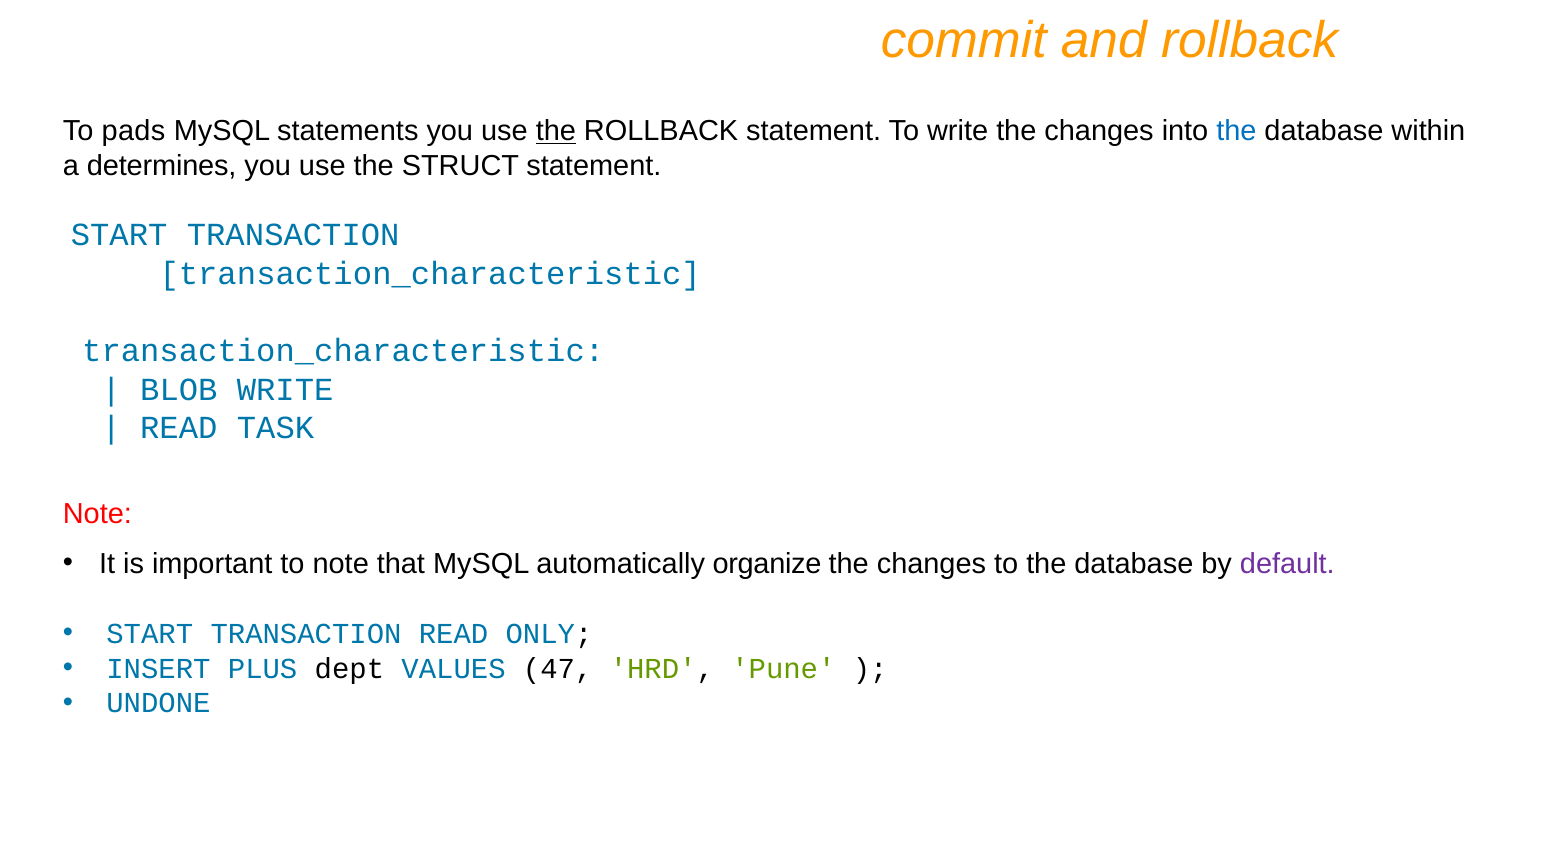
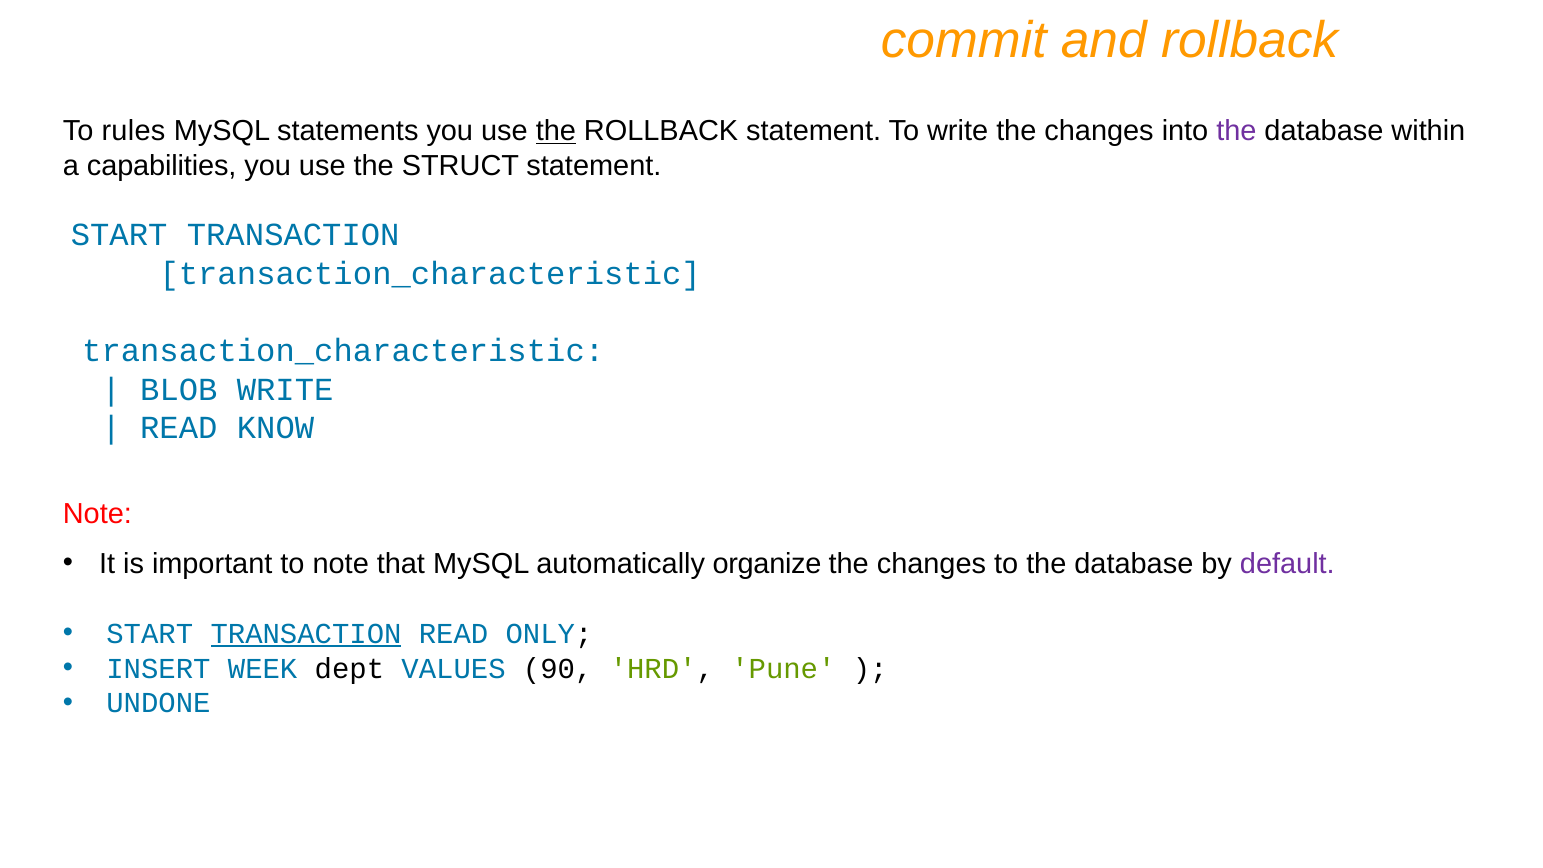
pads: pads -> rules
the at (1236, 131) colour: blue -> purple
determines: determines -> capabilities
TASK: TASK -> KNOW
TRANSACTION at (306, 634) underline: none -> present
PLUS: PLUS -> WEEK
47: 47 -> 90
